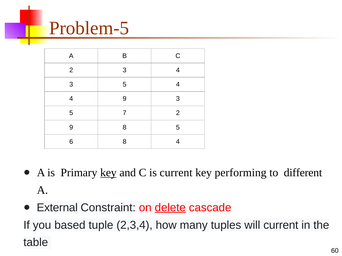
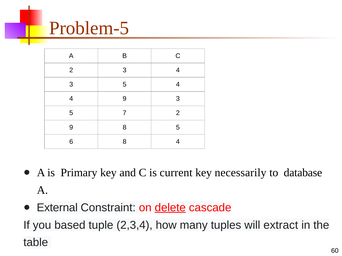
key at (108, 173) underline: present -> none
performing: performing -> necessarily
different: different -> database
will current: current -> extract
